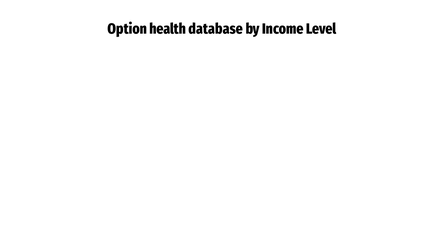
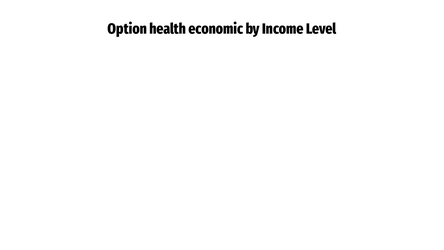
database: database -> economic
